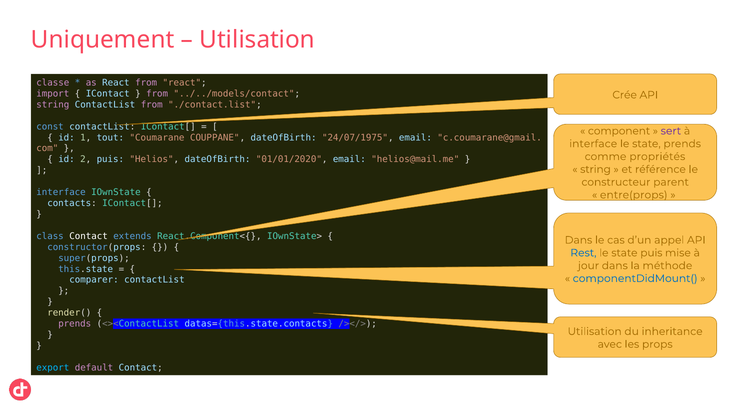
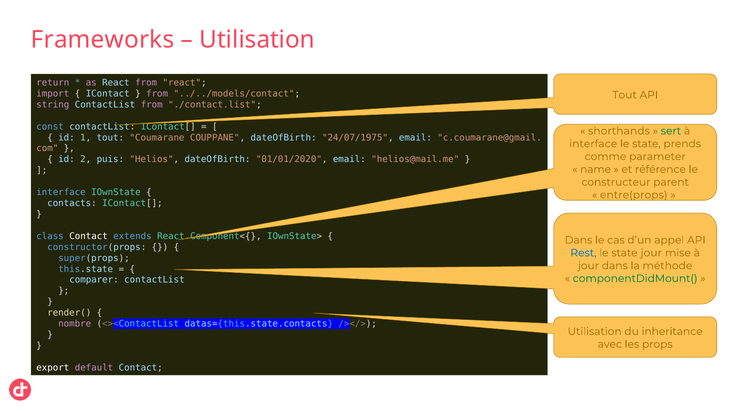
Uniquement: Uniquement -> Frameworks
classe: classe -> return
Crée at (625, 95): Crée -> Tout
component: component -> shorthands
sert colour: purple -> green
propriétés: propriétés -> parameter
string at (596, 169): string -> name
state puis: puis -> jour
componentDidMount( colour: blue -> green
prends at (75, 324): prends -> nombre
export colour: light blue -> white
